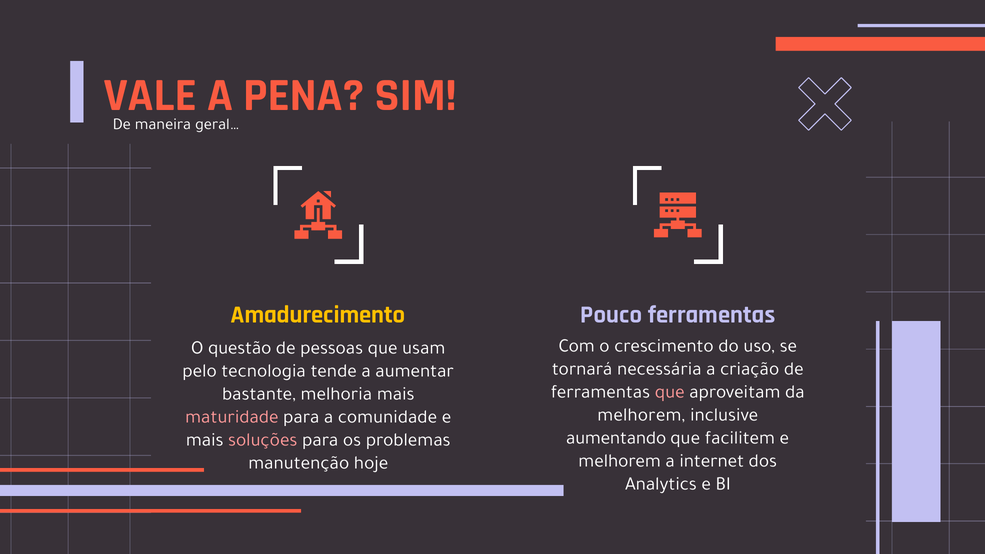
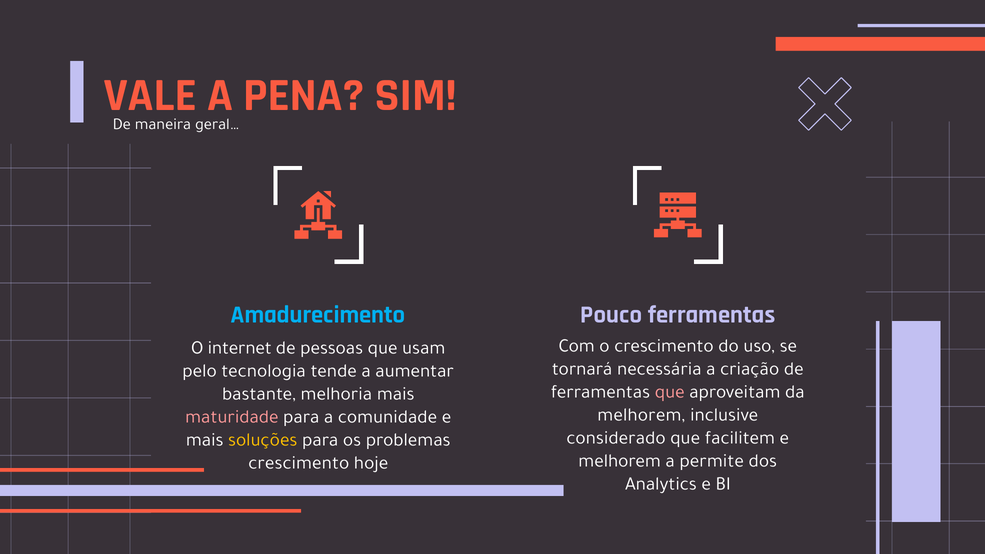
Amadurecimento colour: yellow -> light blue
questão: questão -> internet
aumentando: aumentando -> considerado
soluções colour: pink -> yellow
internet: internet -> permite
manutenção at (299, 463): manutenção -> crescimento
